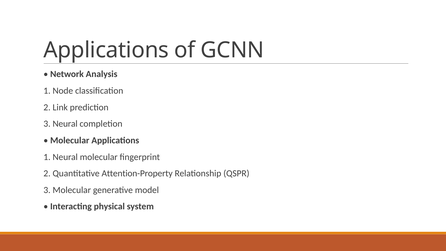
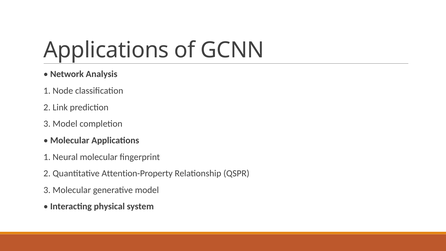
3 Neural: Neural -> Model
